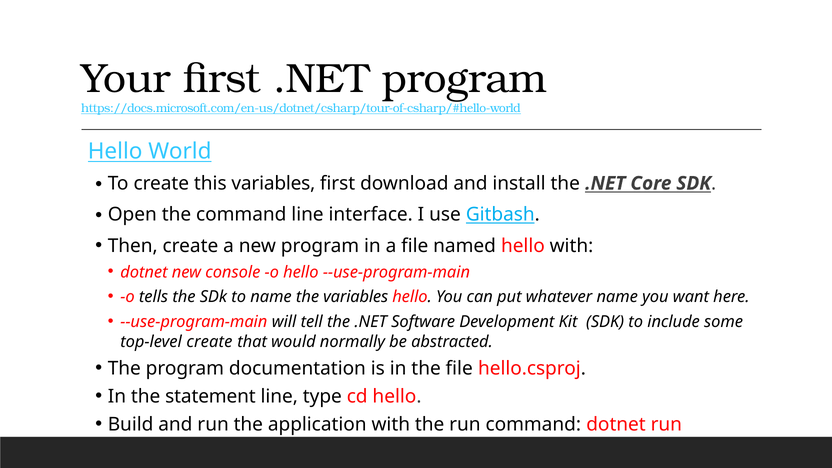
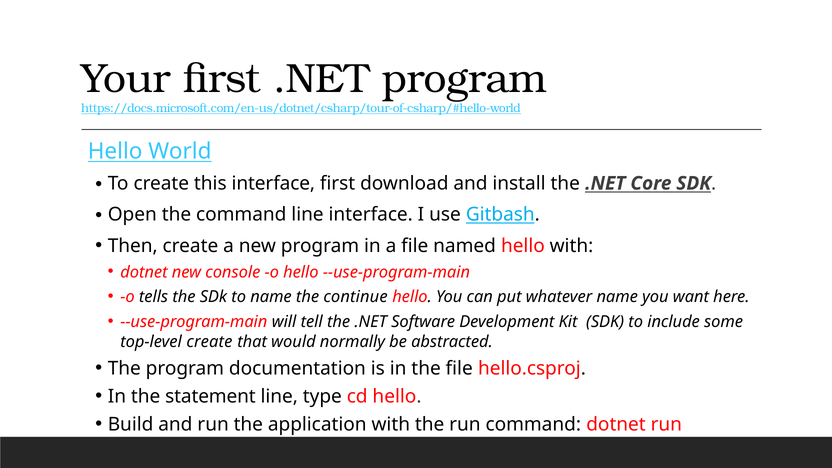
this variables: variables -> interface
the variables: variables -> continue
